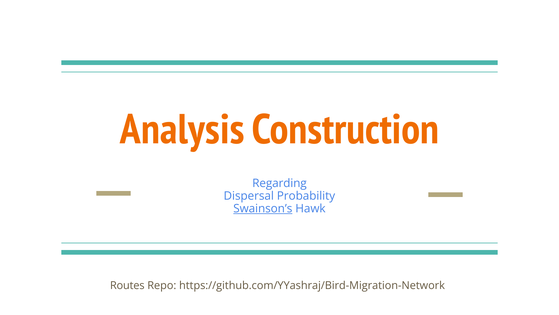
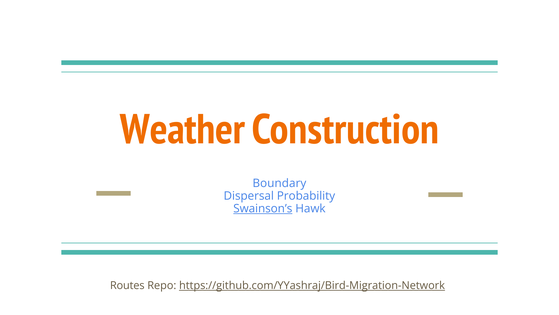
Analysis: Analysis -> Weather
Regarding: Regarding -> Boundary
https://github.com/YYashraj/Bird-Migration-Network underline: none -> present
